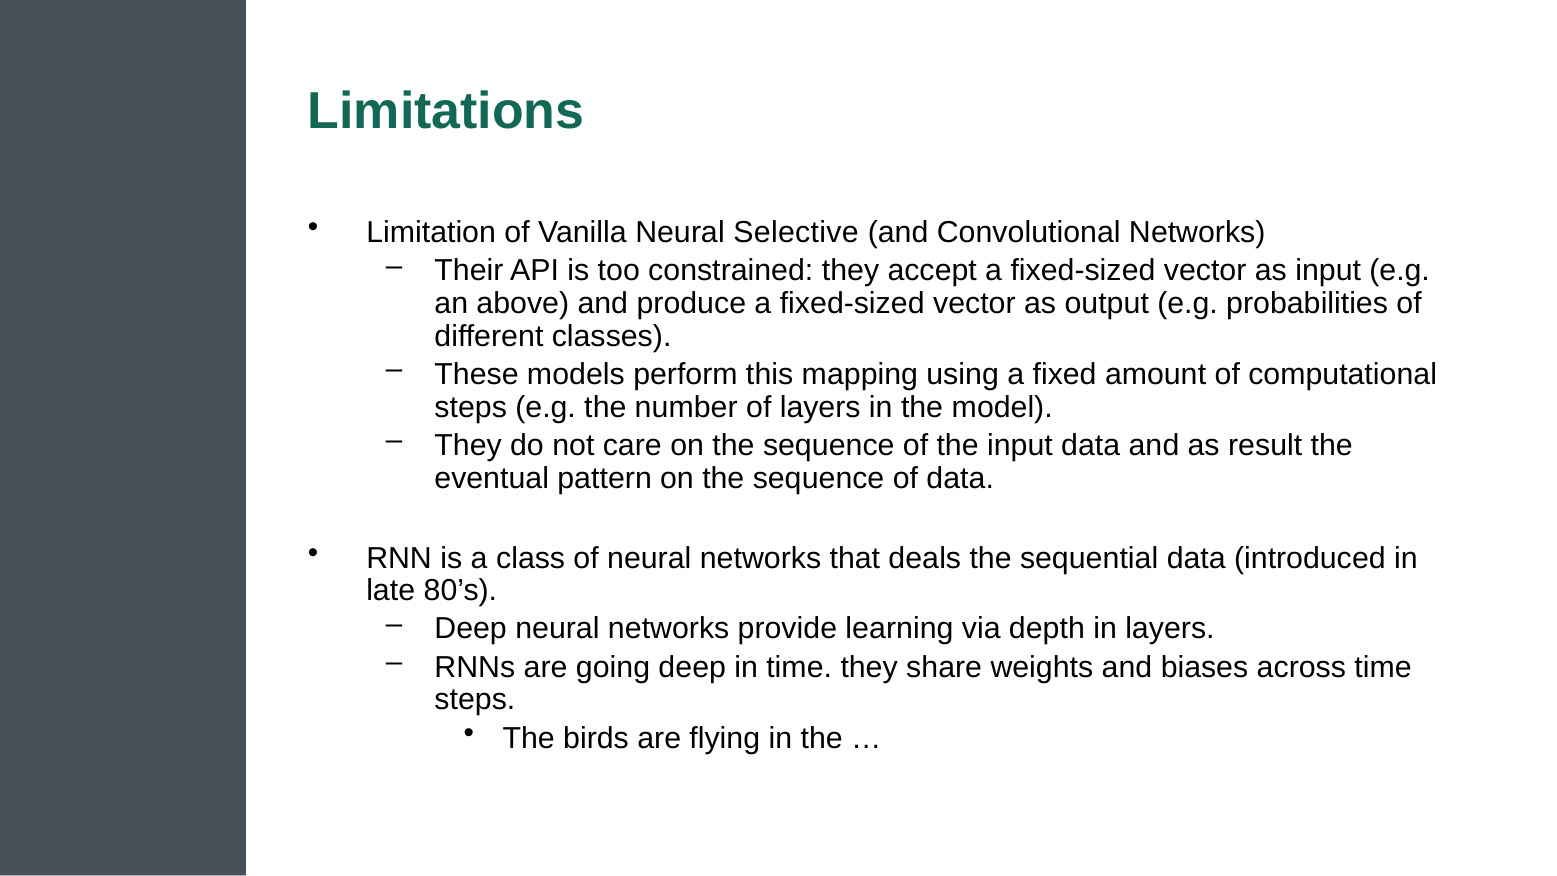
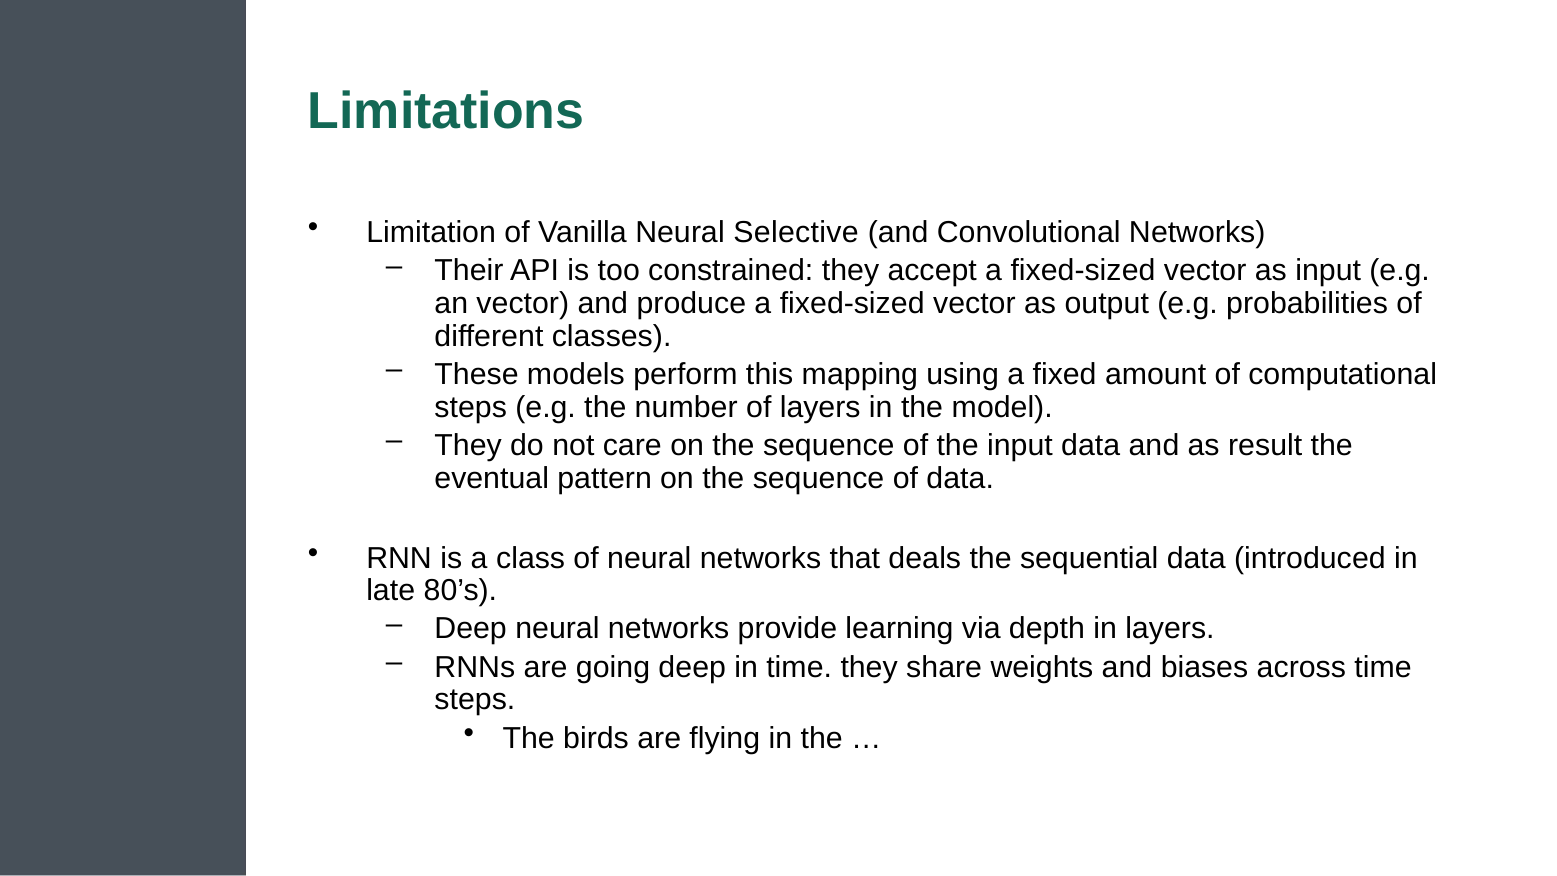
an above: above -> vector
